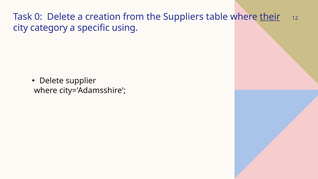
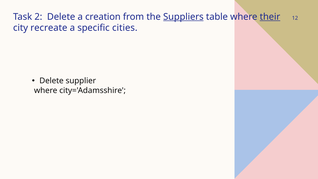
0: 0 -> 2
Suppliers underline: none -> present
category: category -> recreate
using: using -> cities
